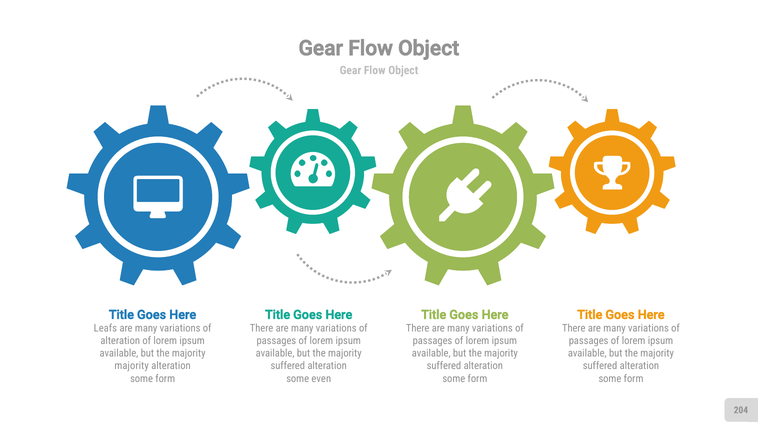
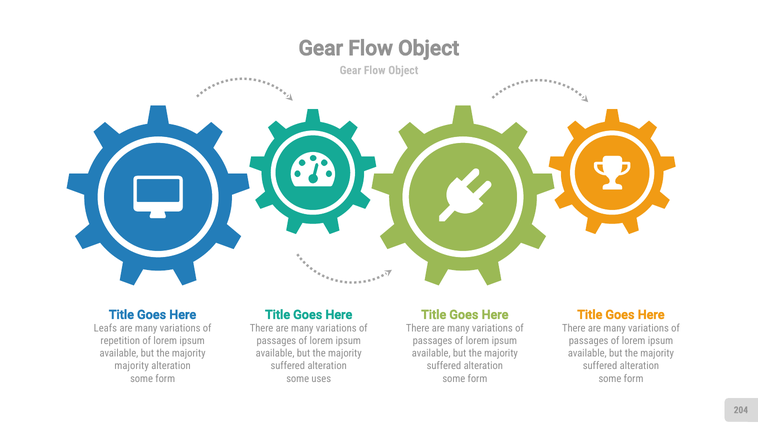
alteration at (120, 341): alteration -> repetition
even: even -> uses
